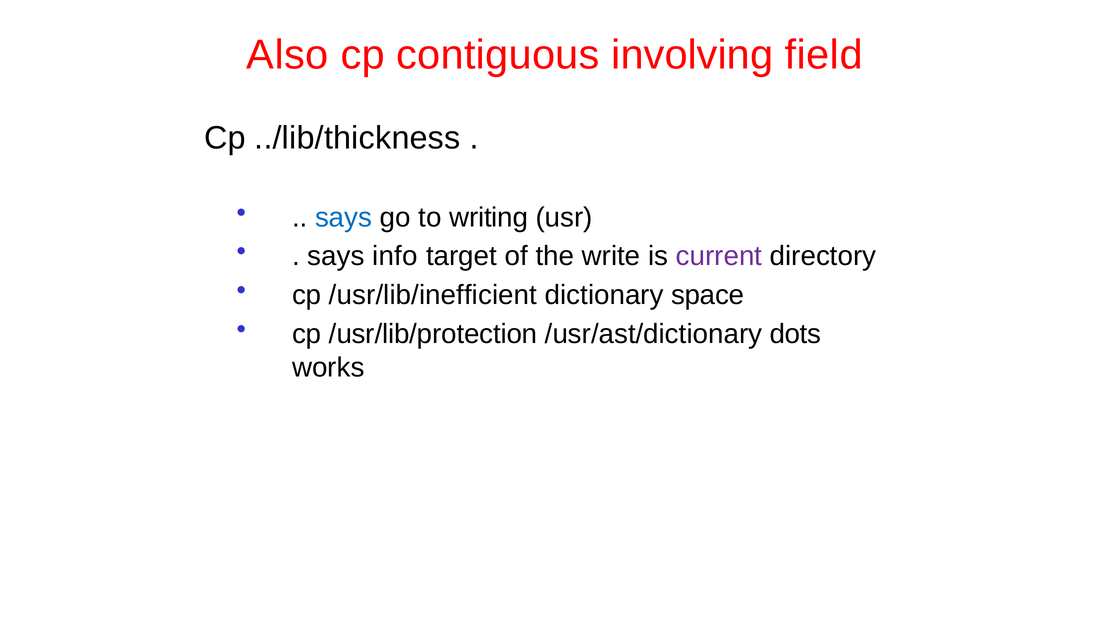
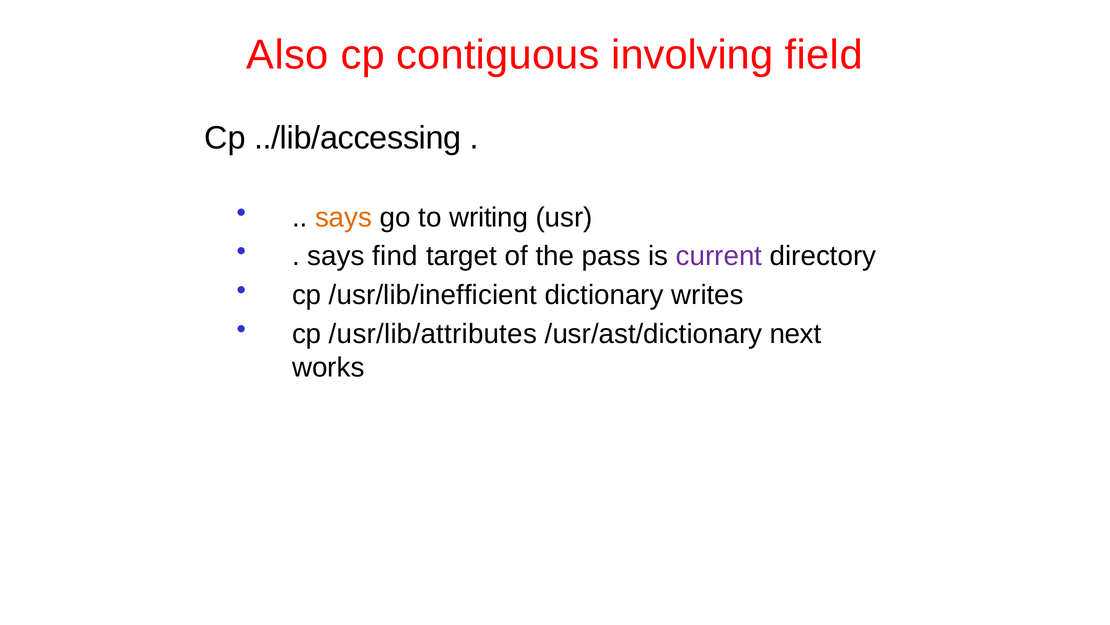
../lib/thickness: ../lib/thickness -> ../lib/accessing
says at (344, 217) colour: blue -> orange
info: info -> find
write: write -> pass
space: space -> writes
/usr/lib/protection: /usr/lib/protection -> /usr/lib/attributes
dots: dots -> next
